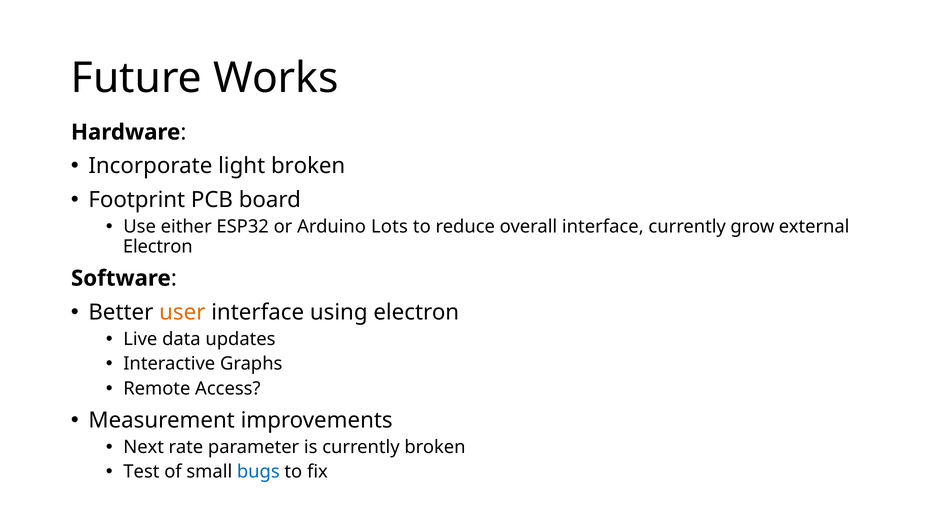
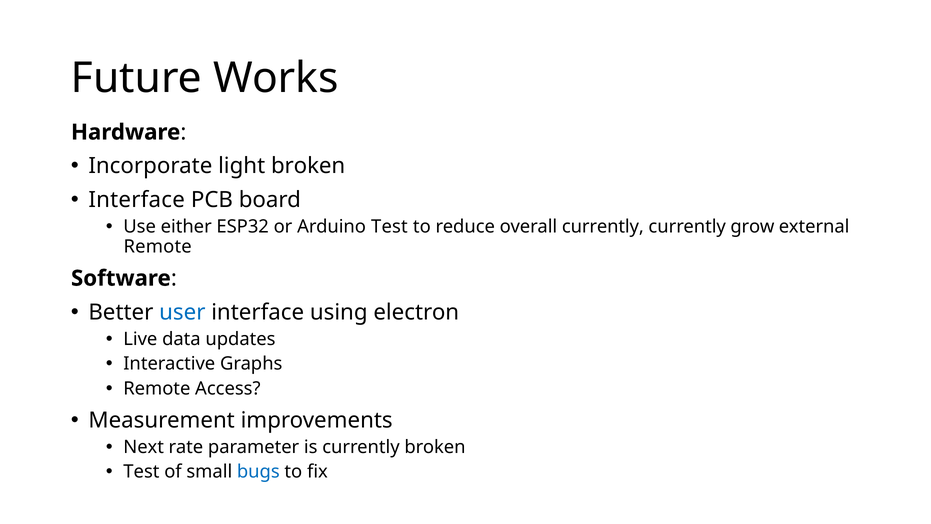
Footprint at (137, 200): Footprint -> Interface
Arduino Lots: Lots -> Test
overall interface: interface -> currently
Electron at (158, 246): Electron -> Remote
user colour: orange -> blue
